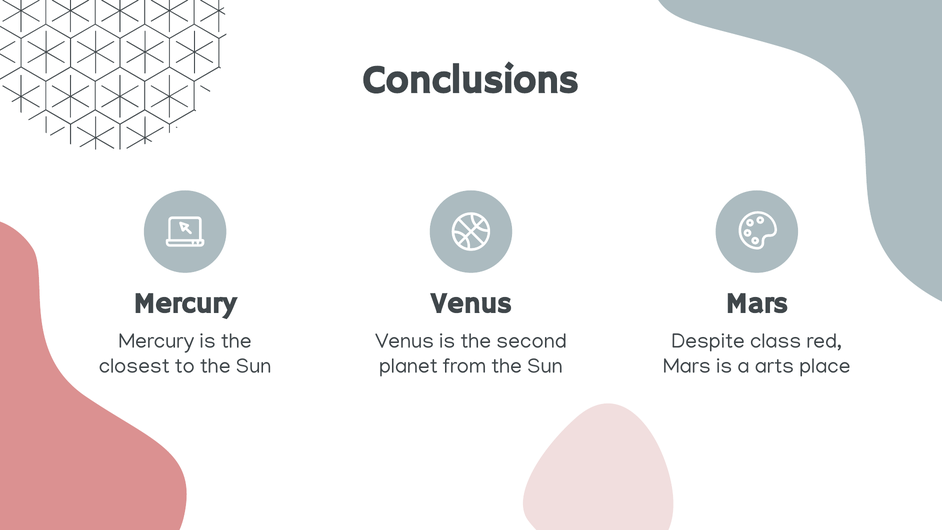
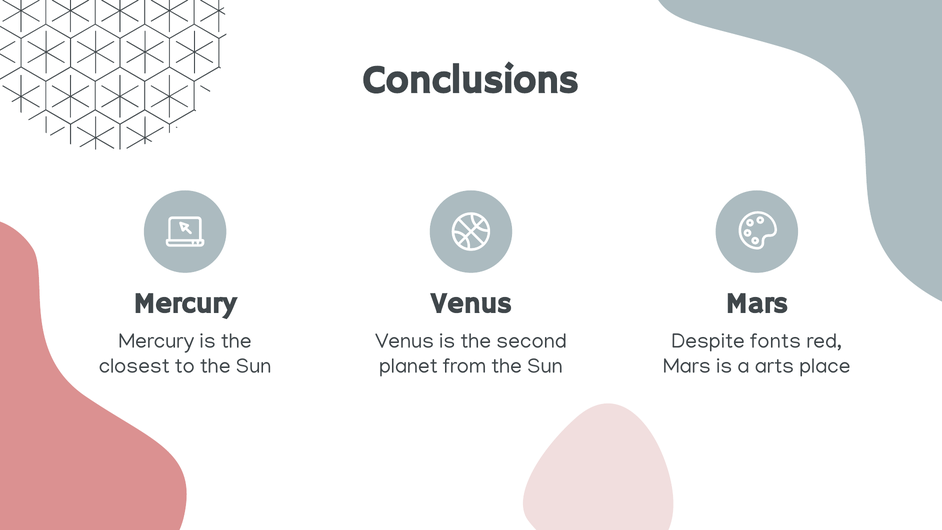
class: class -> fonts
